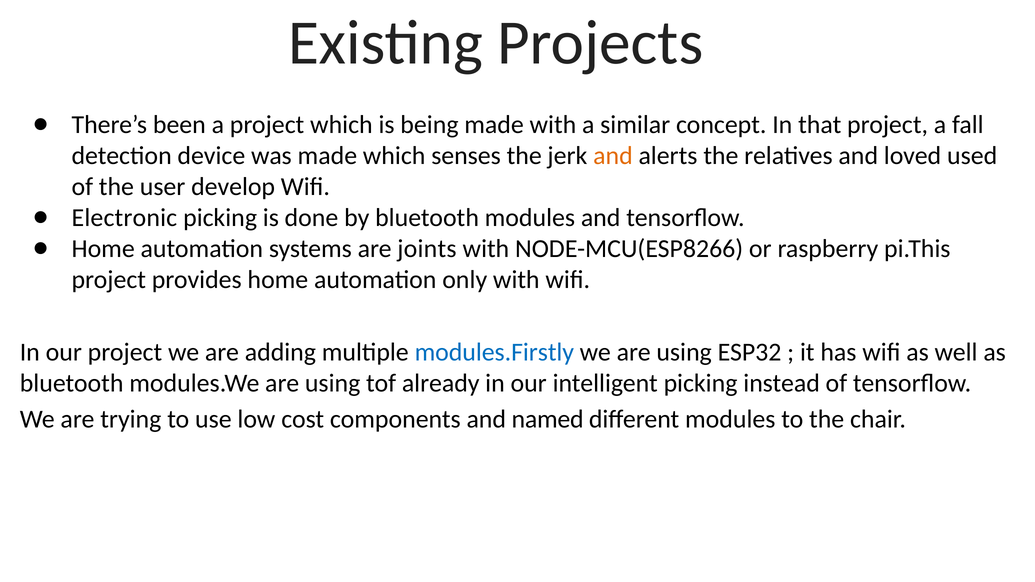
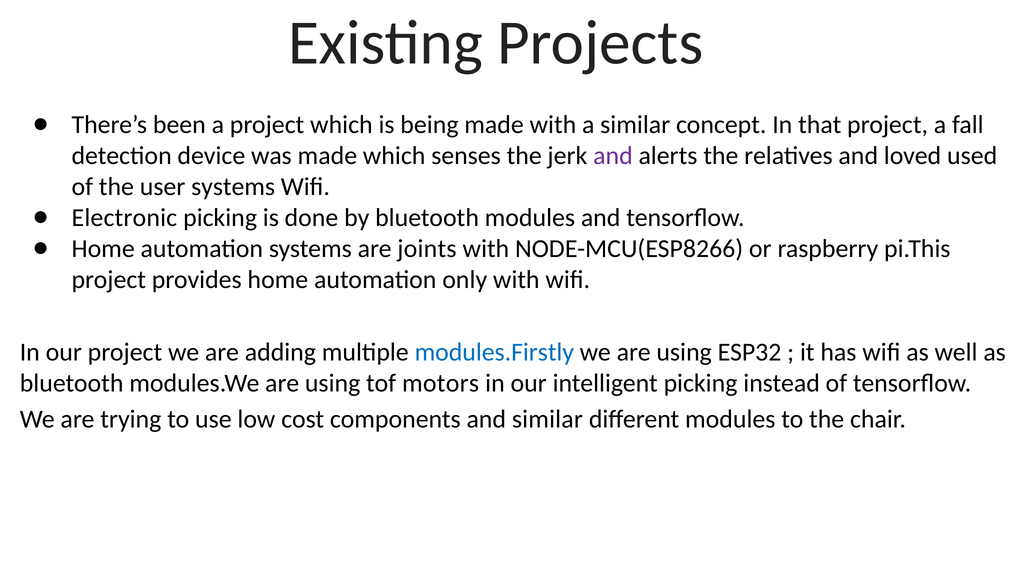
and at (613, 156) colour: orange -> purple
user develop: develop -> systems
already: already -> motors
and named: named -> similar
